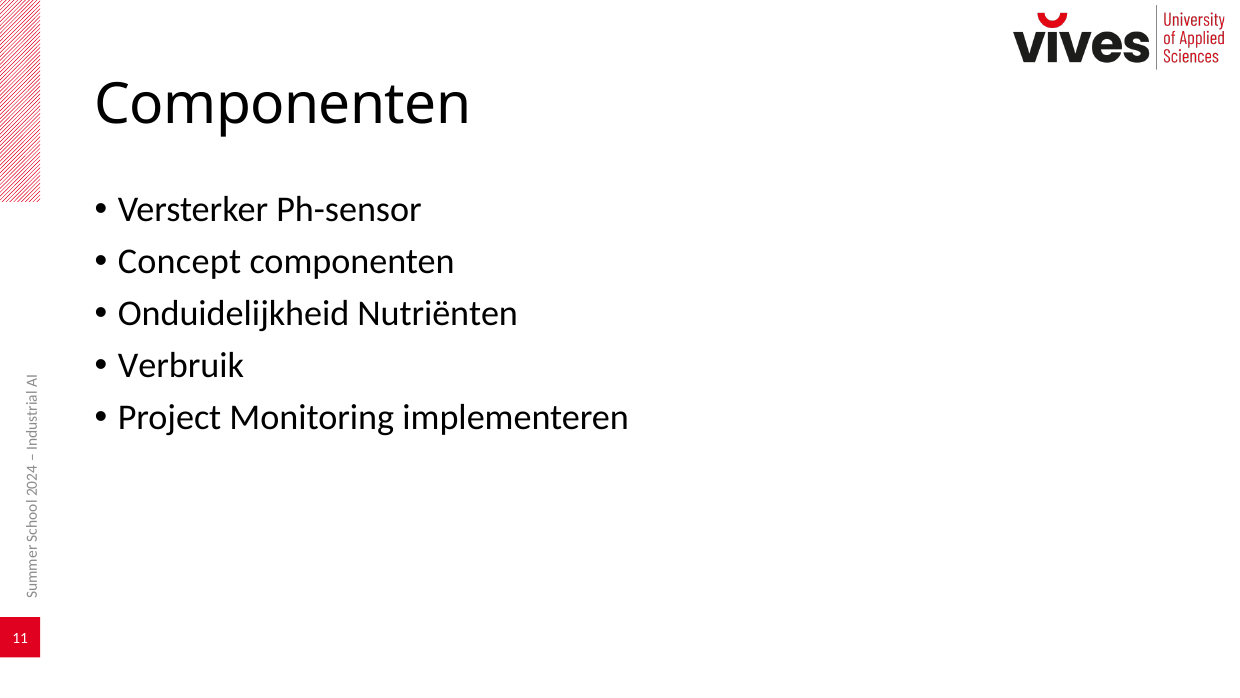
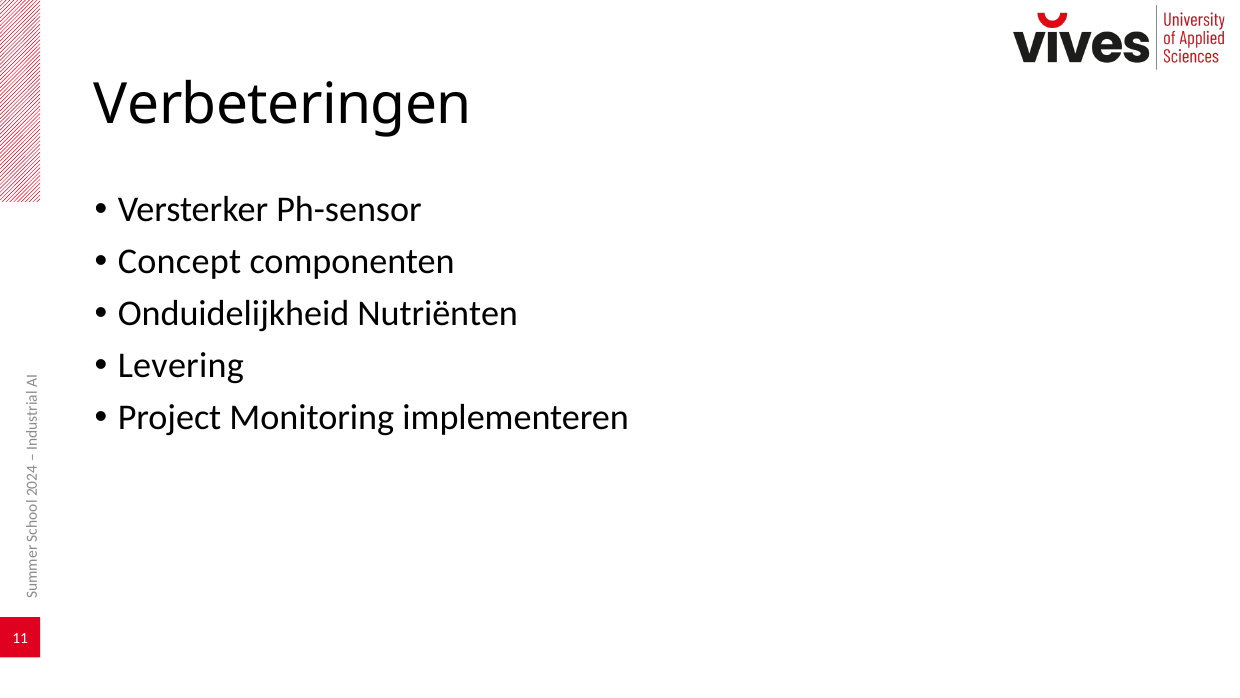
Componenten at (283, 104): Componenten -> Verbeteringen
Verbruik: Verbruik -> Levering
